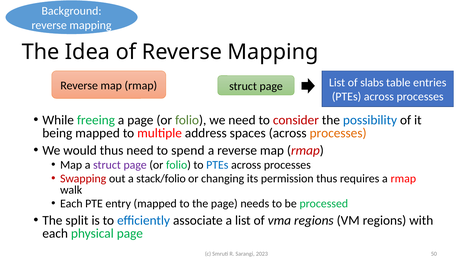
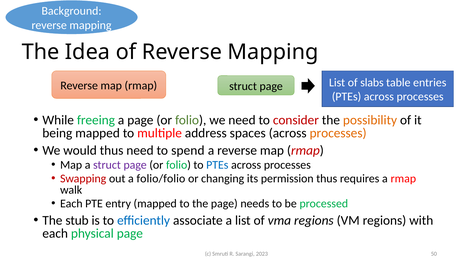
possibility colour: blue -> orange
stack/folio: stack/folio -> folio/folio
split: split -> stub
